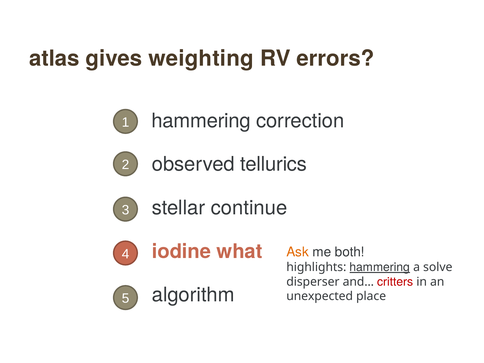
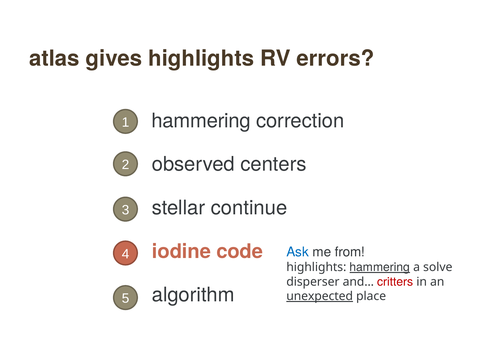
gives weighting: weighting -> highlights
tellurics: tellurics -> centers
what: what -> code
Ask colour: orange -> blue
both: both -> from
unexpected underline: none -> present
